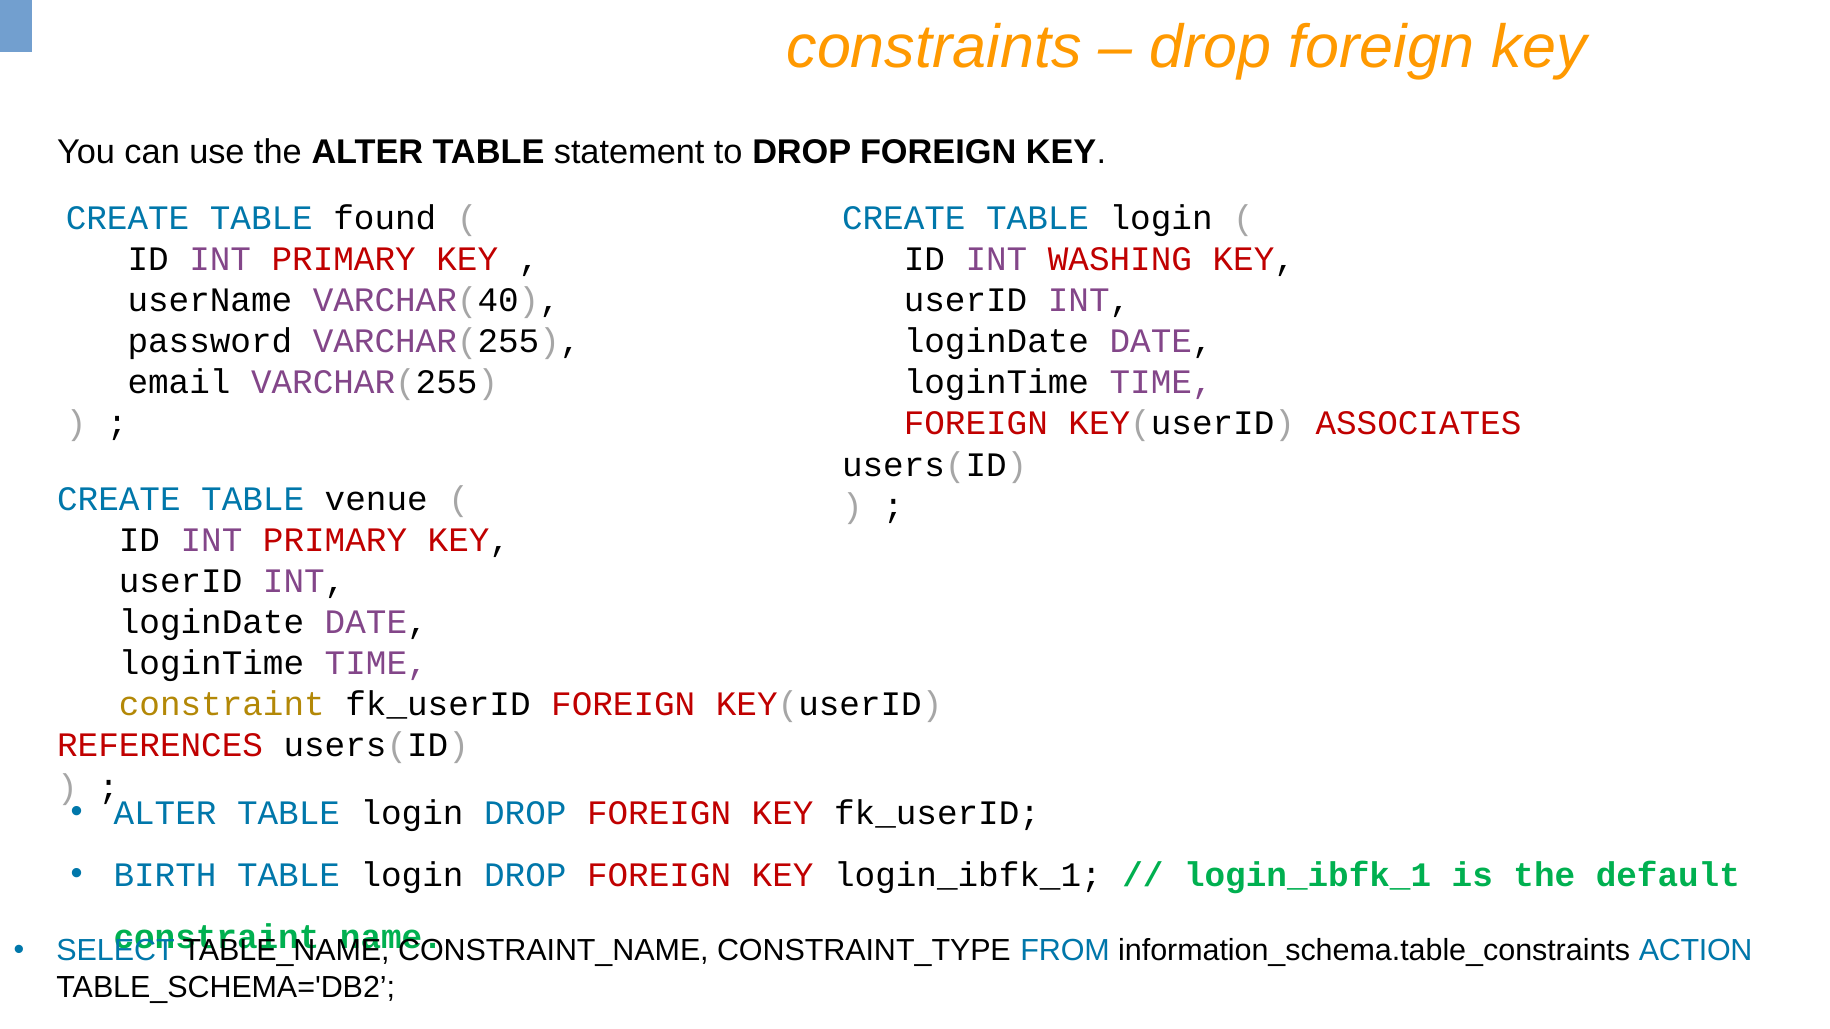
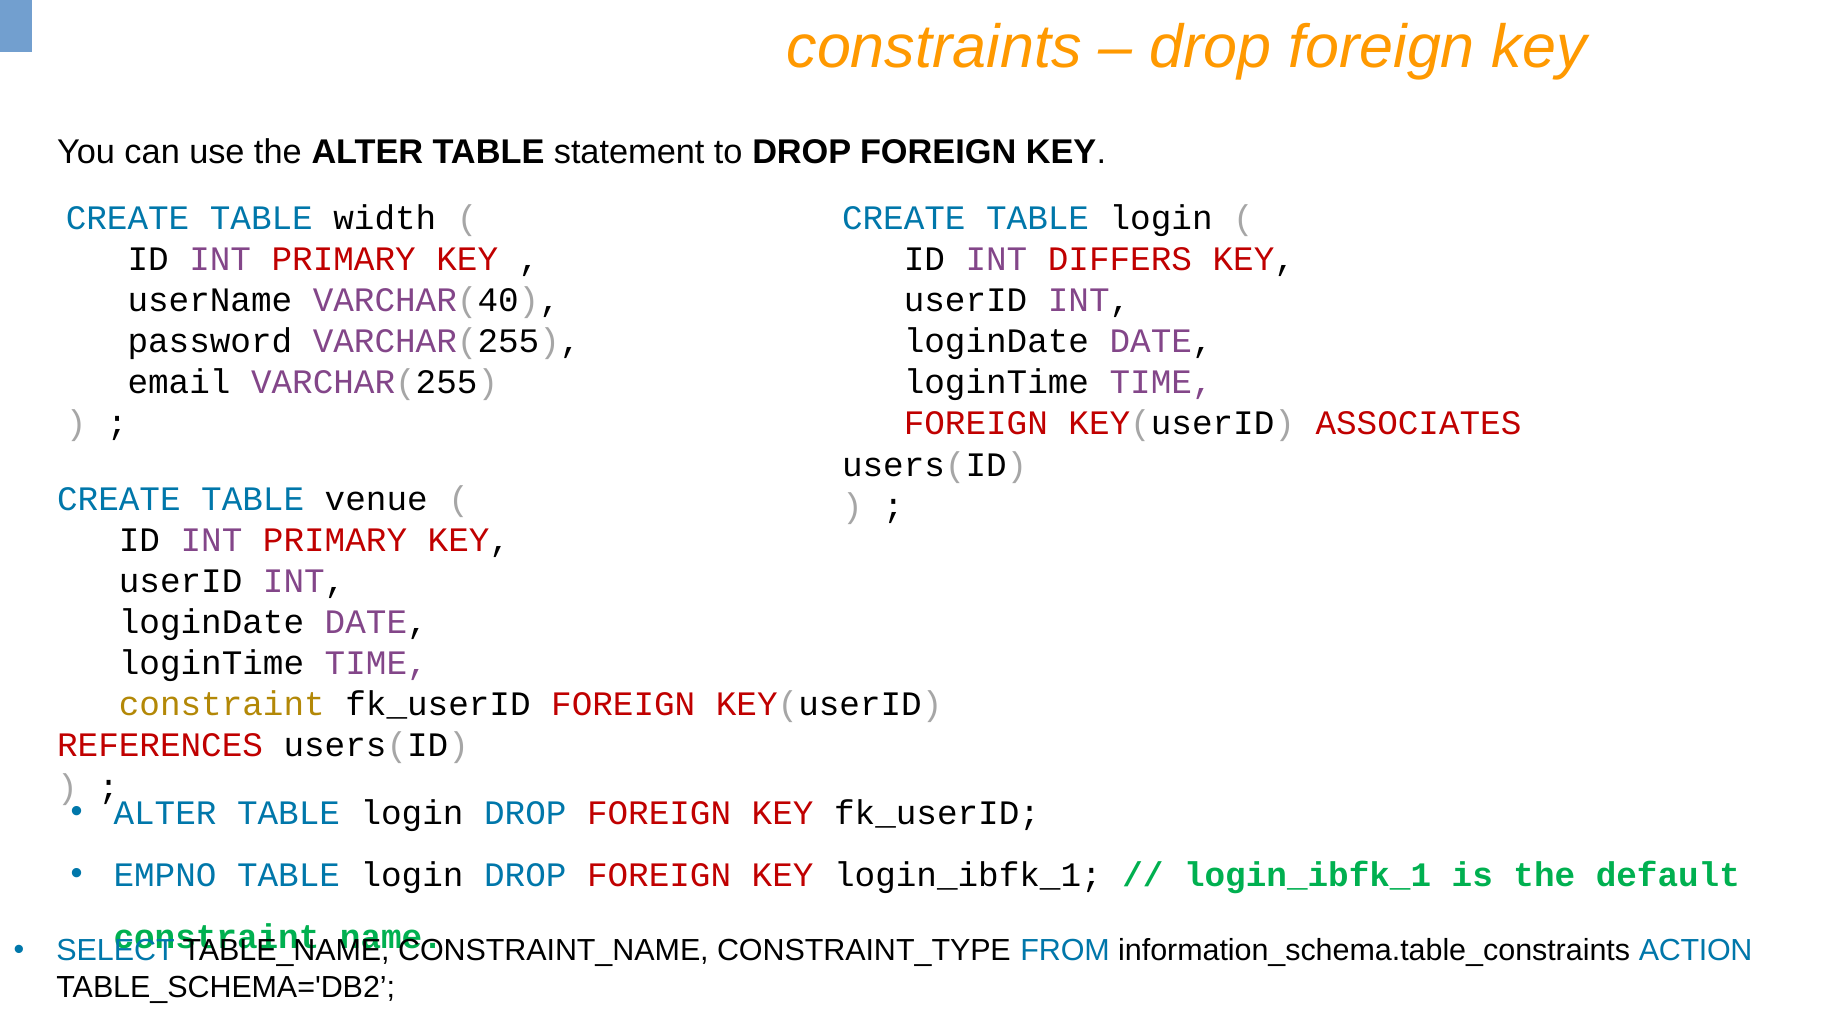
found: found -> width
WASHING: WASHING -> DIFFERS
BIRTH: BIRTH -> EMPNO
